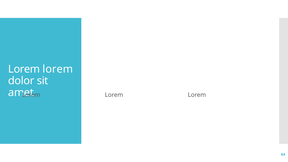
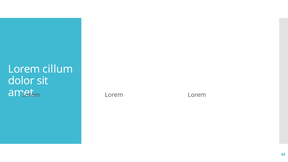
lorem at (58, 69): lorem -> cillum
